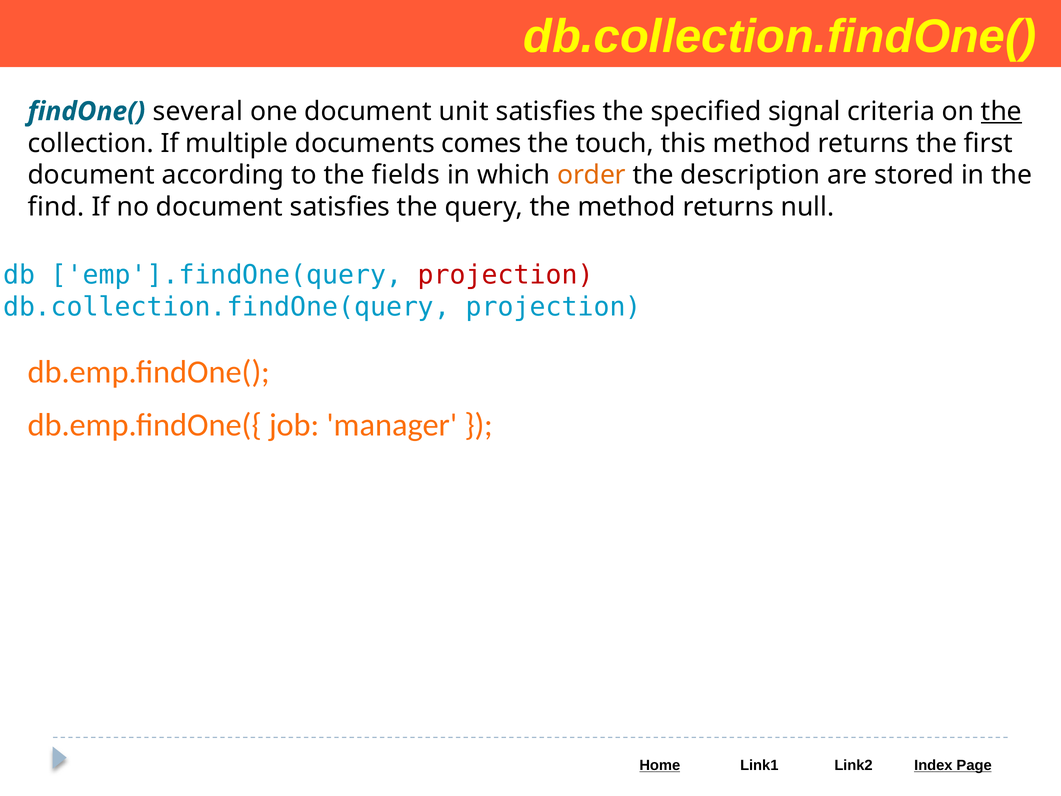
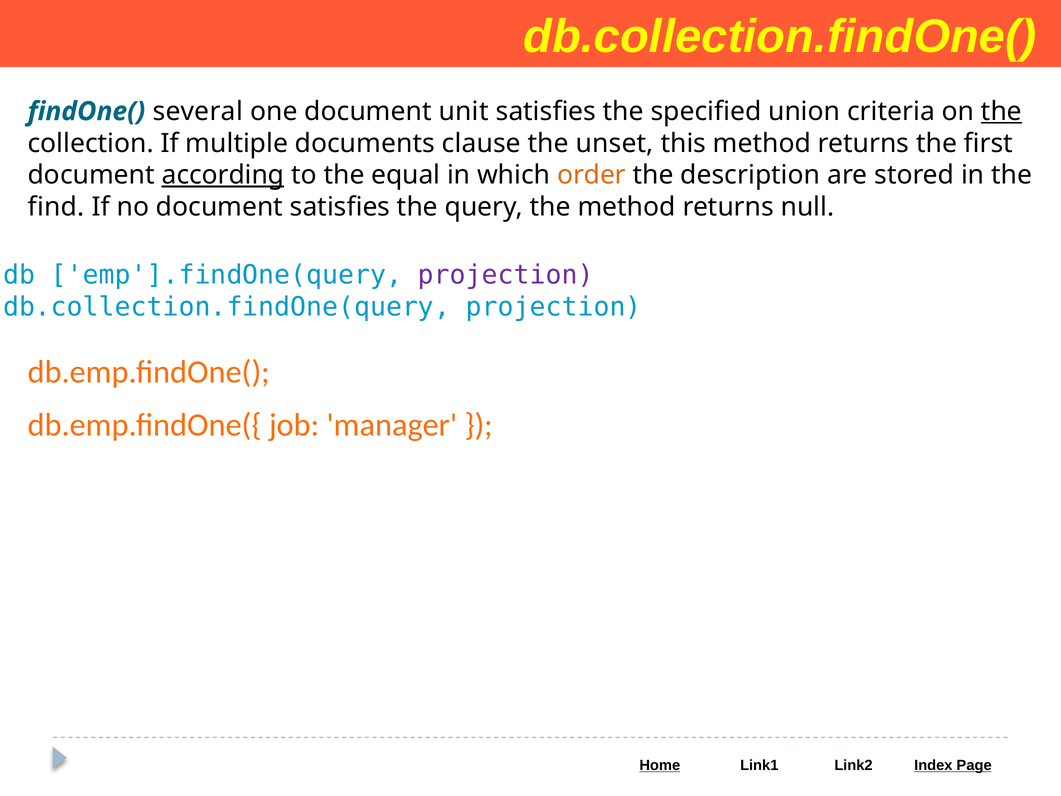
signal: signal -> union
comes: comes -> clause
touch: touch -> unset
according underline: none -> present
fields: fields -> equal
projection at (506, 275) colour: red -> purple
